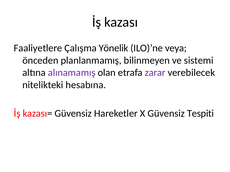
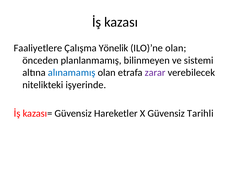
ILO)’ne veya: veya -> olan
alınamamış colour: purple -> blue
hesabına: hesabına -> işyerinde
Tespiti: Tespiti -> Tarihli
